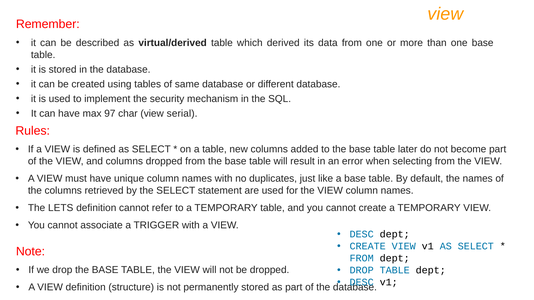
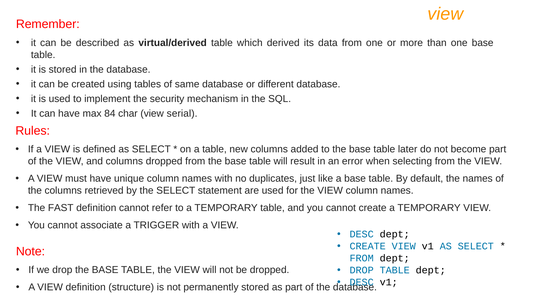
97: 97 -> 84
LETS: LETS -> FAST
